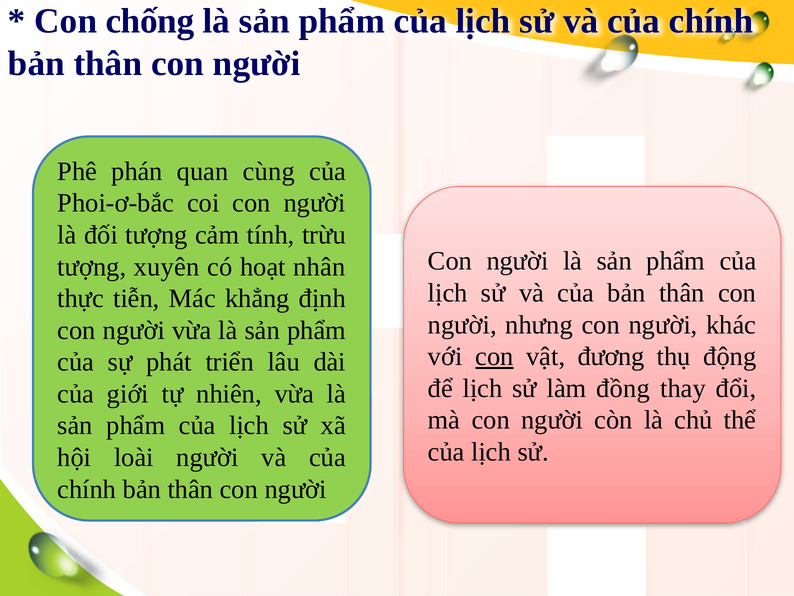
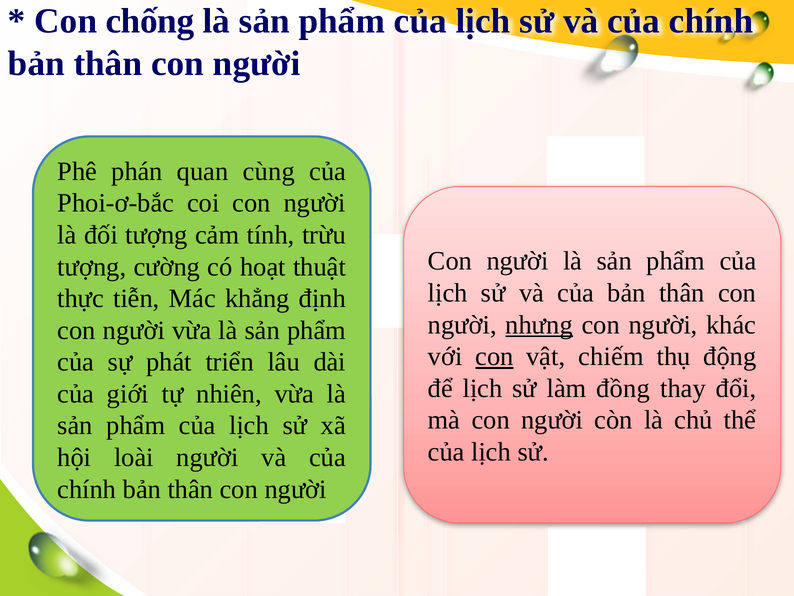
xuyên: xuyên -> cường
nhân: nhân -> thuật
nhưng underline: none -> present
đương: đương -> chiếm
